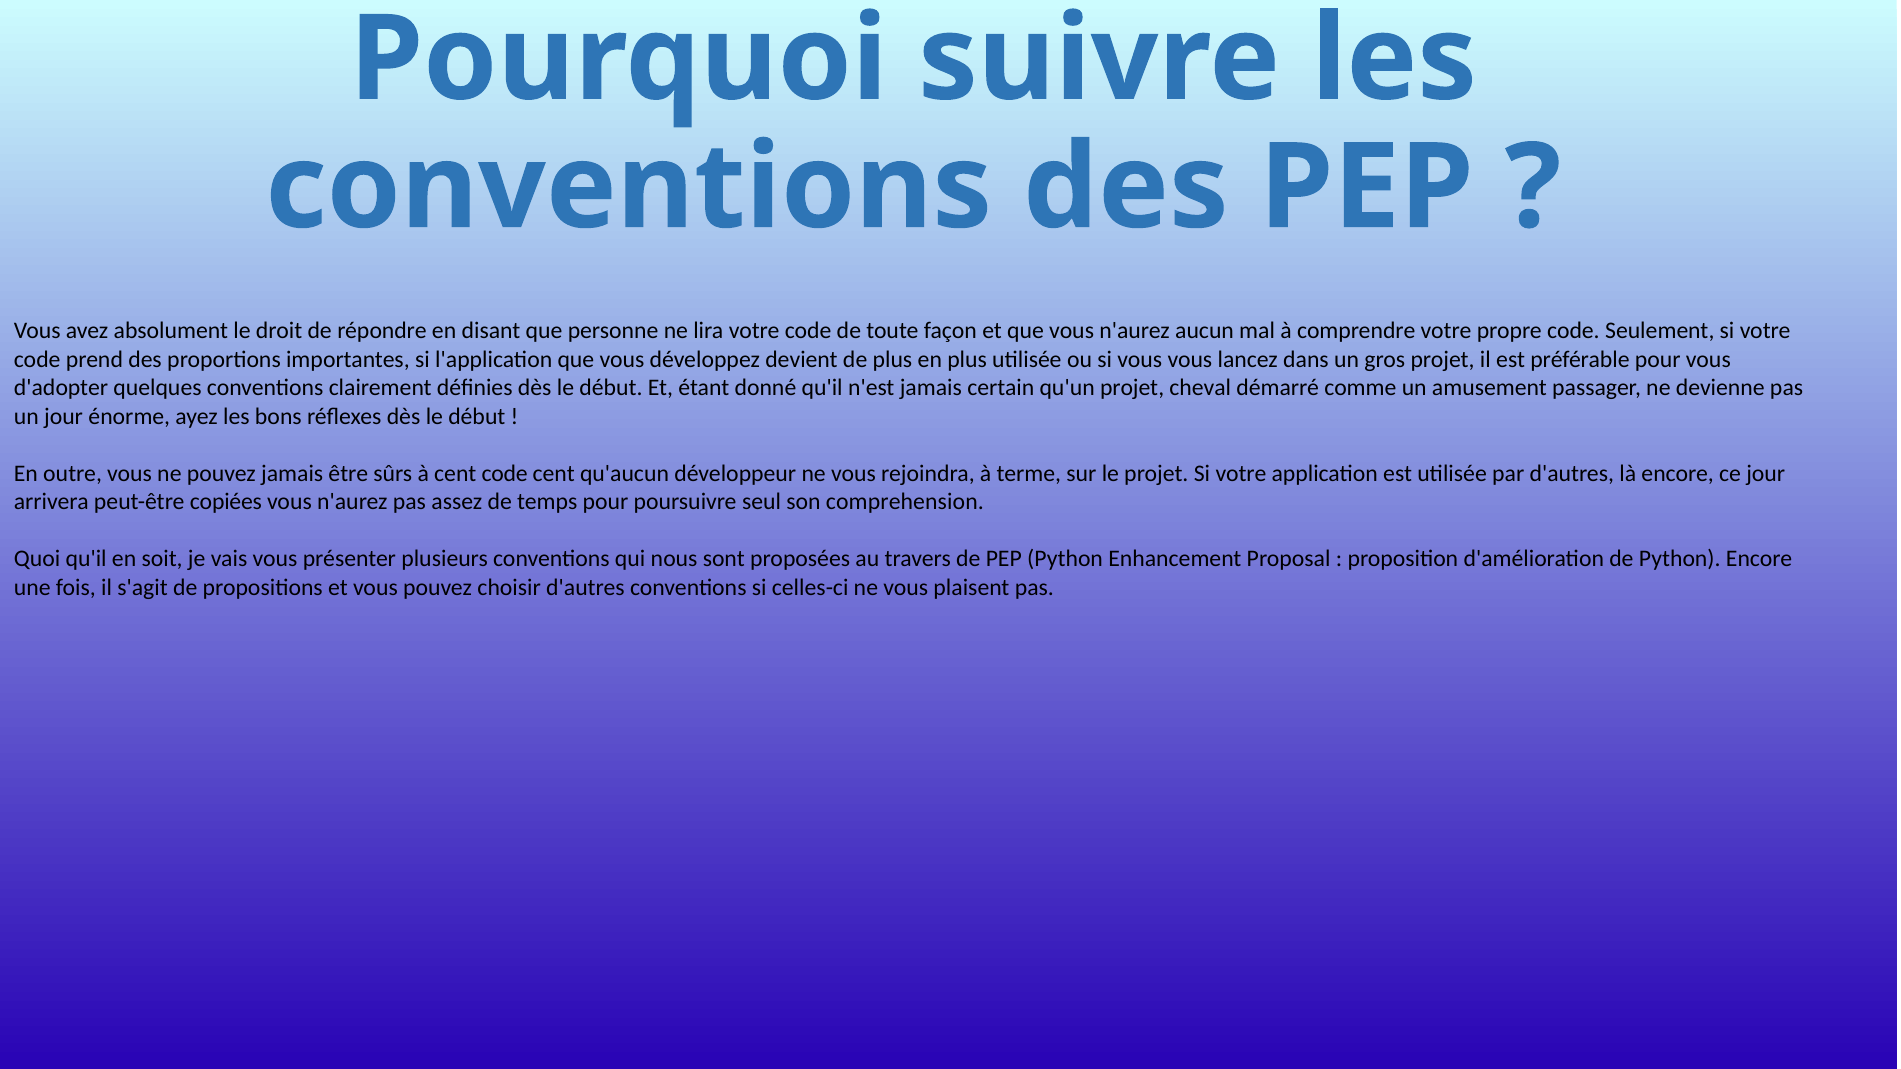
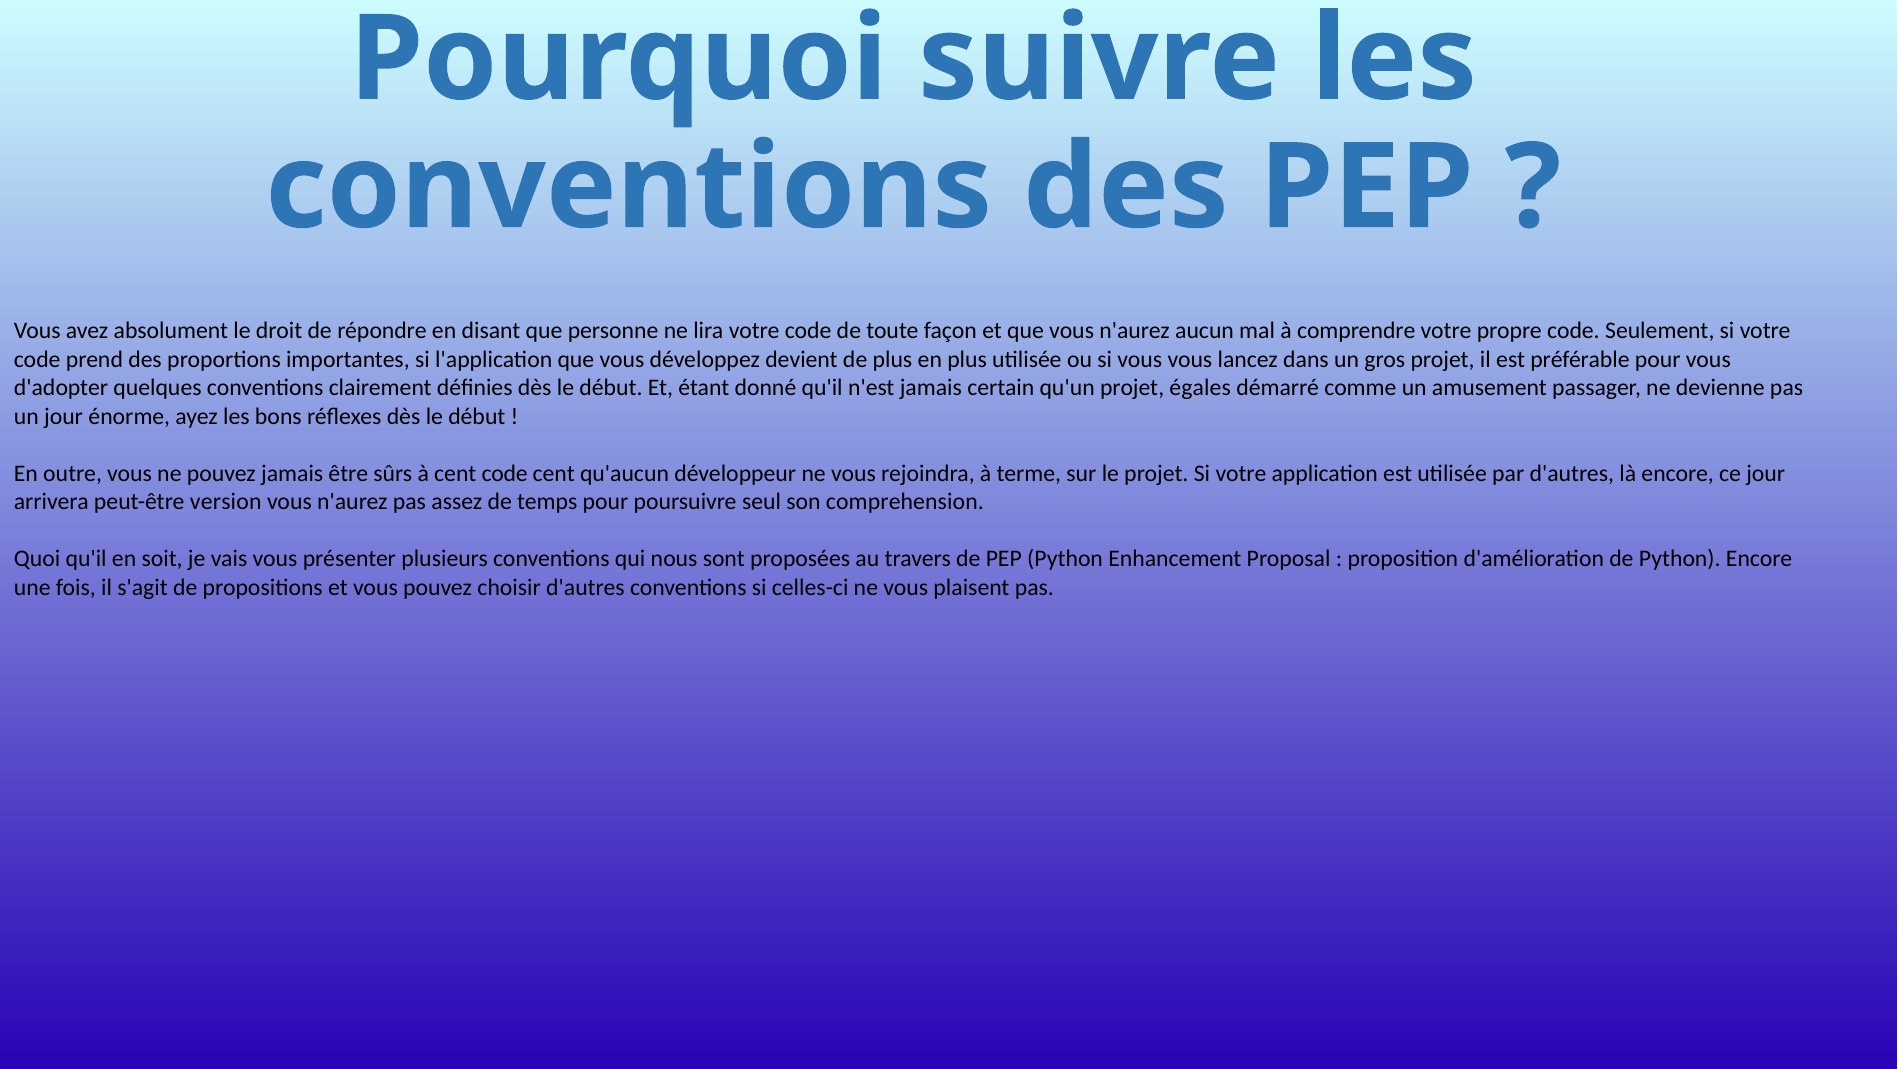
cheval: cheval -> égales
copiées: copiées -> version
